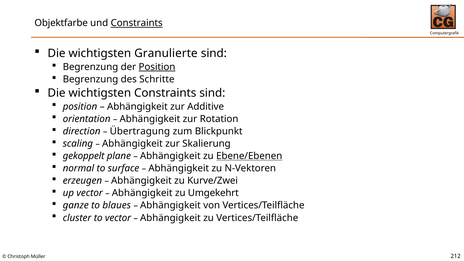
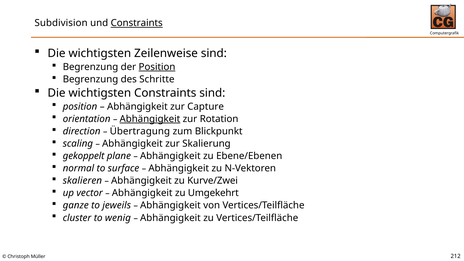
Objektfarbe: Objektfarbe -> Subdivision
Granulierte: Granulierte -> Zeilenweise
Additive: Additive -> Capture
Abhängigkeit at (150, 119) underline: none -> present
Ebene/Ebenen underline: present -> none
erzeugen: erzeugen -> skalieren
blaues: blaues -> jeweils
to vector: vector -> wenig
